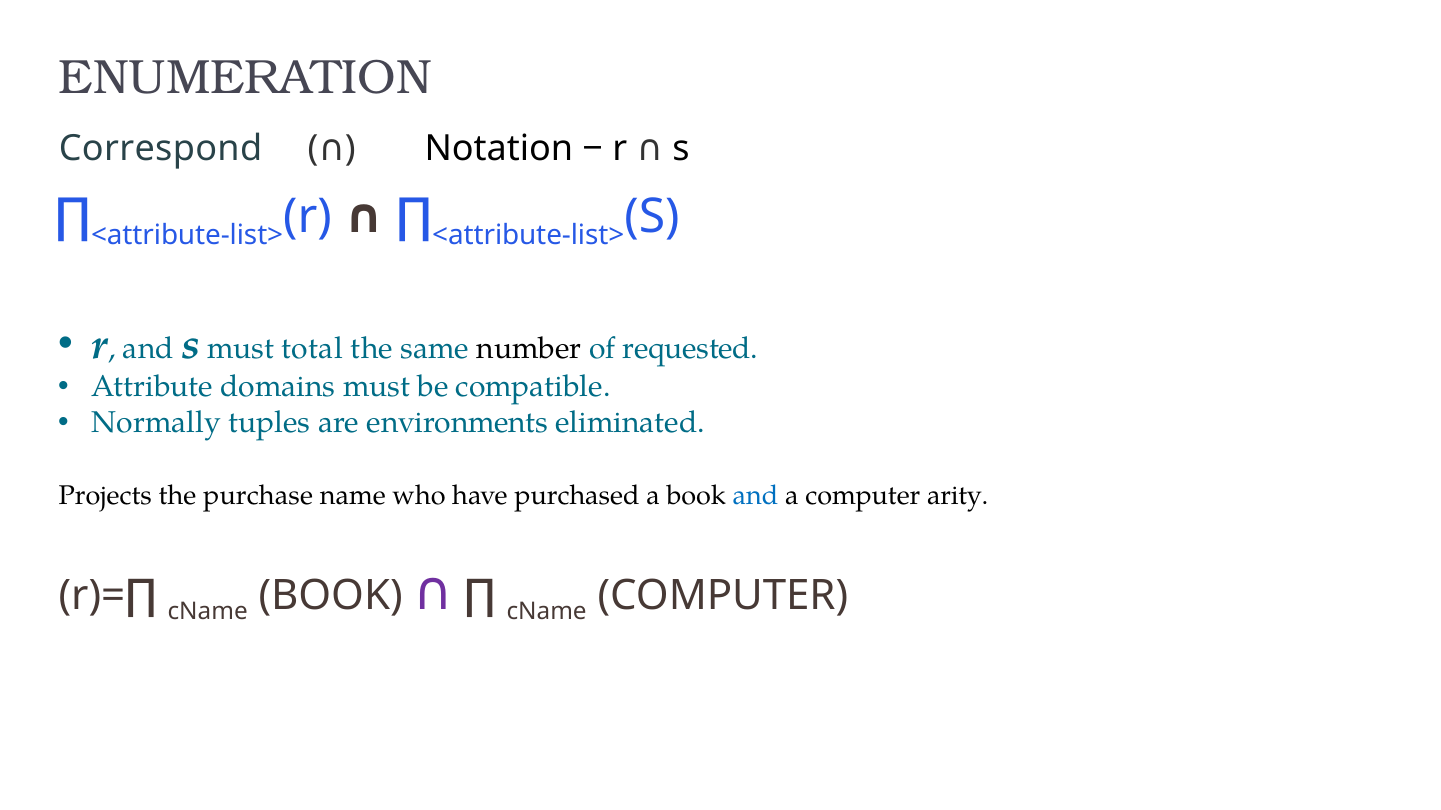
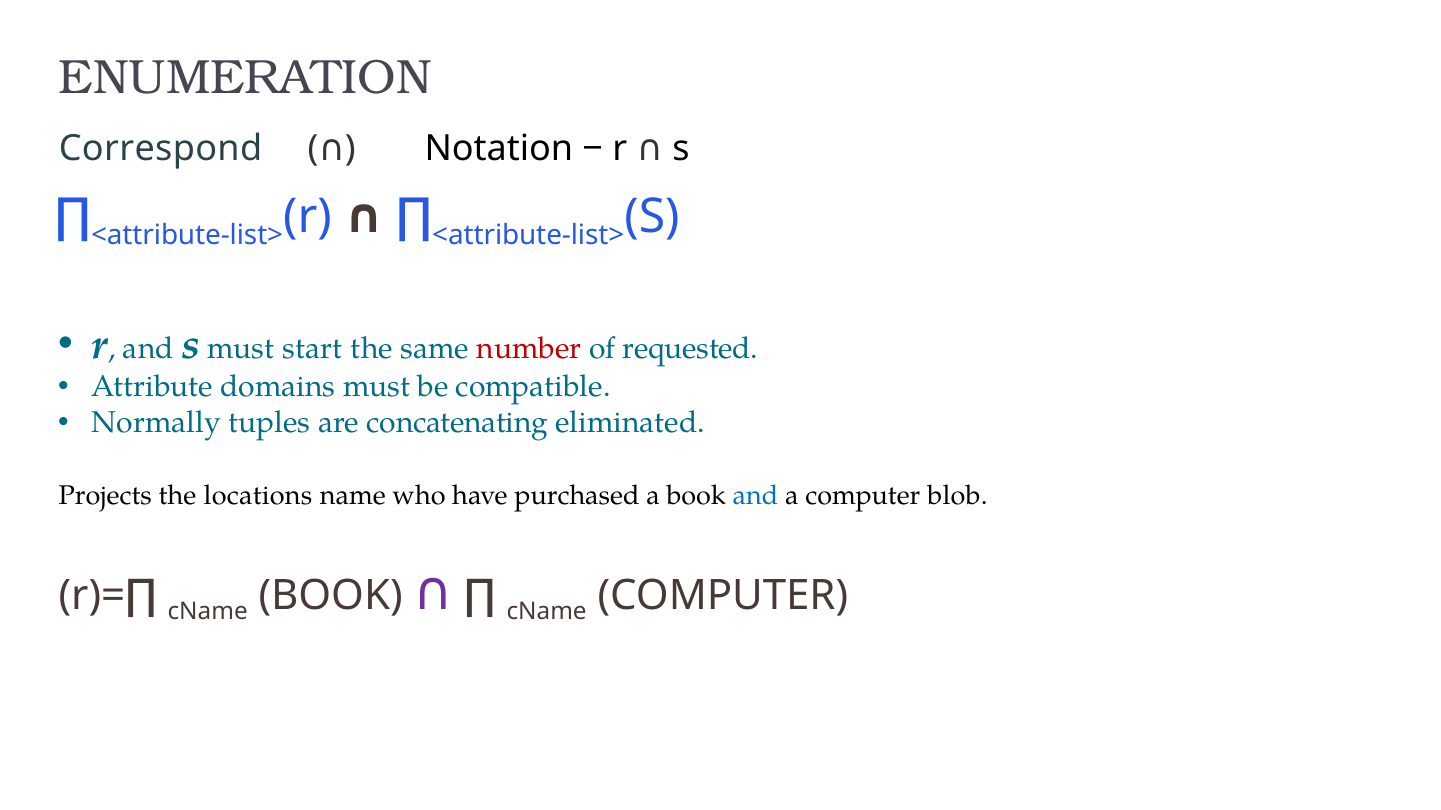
total: total -> start
number colour: black -> red
environments: environments -> concatenating
purchase: purchase -> locations
arity: arity -> blob
